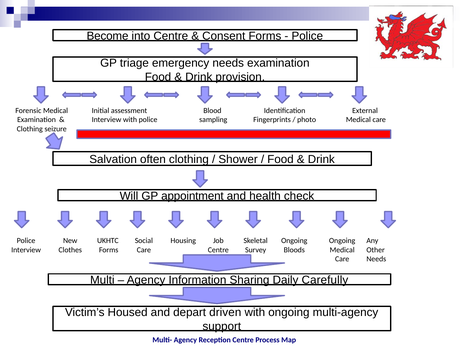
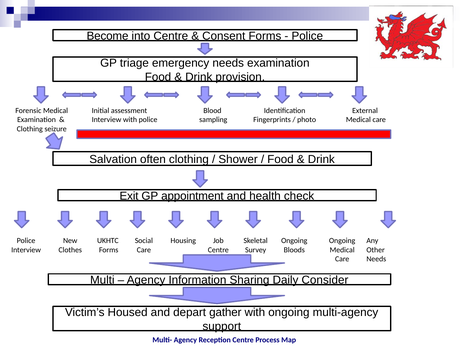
Will: Will -> Exit
Carefully: Carefully -> Consider
driven: driven -> gather
